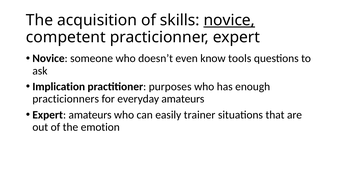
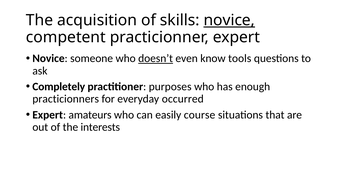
doesn’t underline: none -> present
Implication: Implication -> Completely
everyday amateurs: amateurs -> occurred
trainer: trainer -> course
emotion: emotion -> interests
